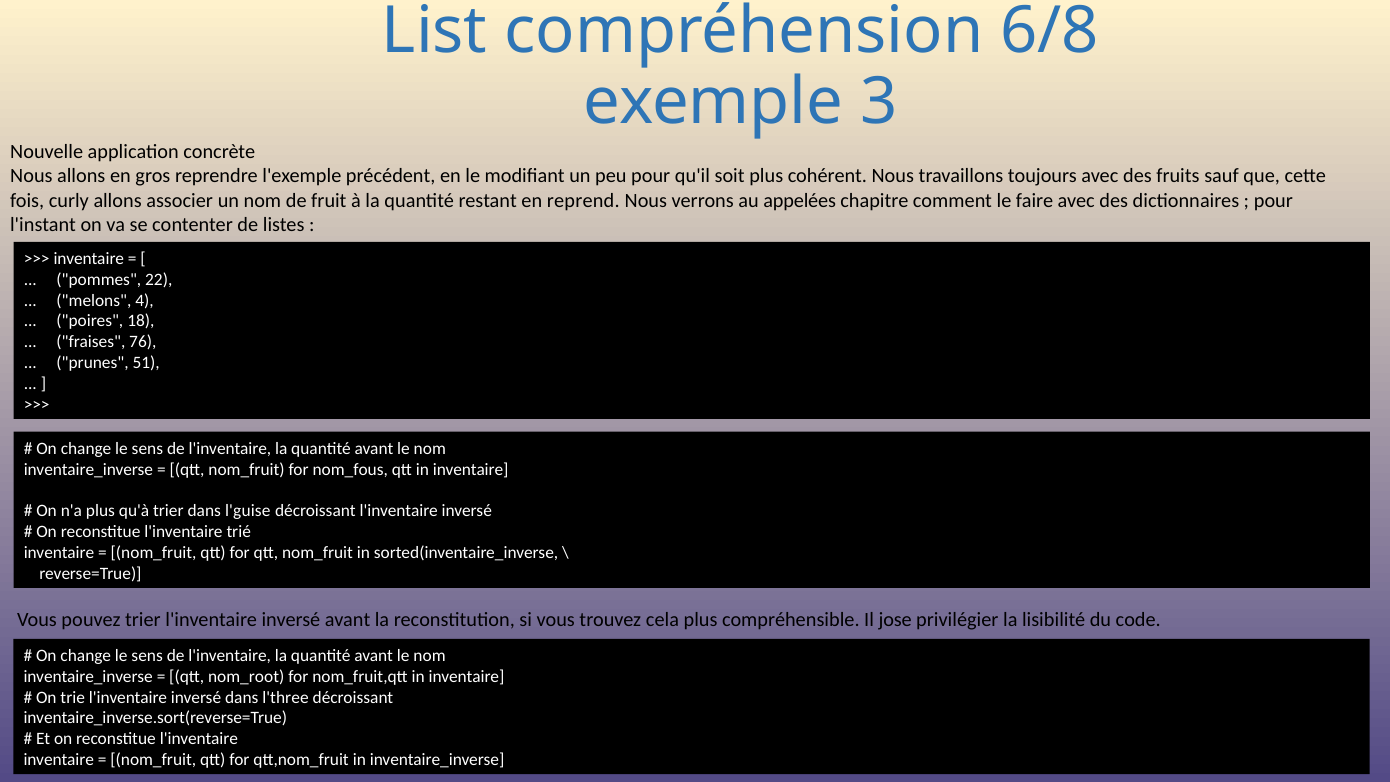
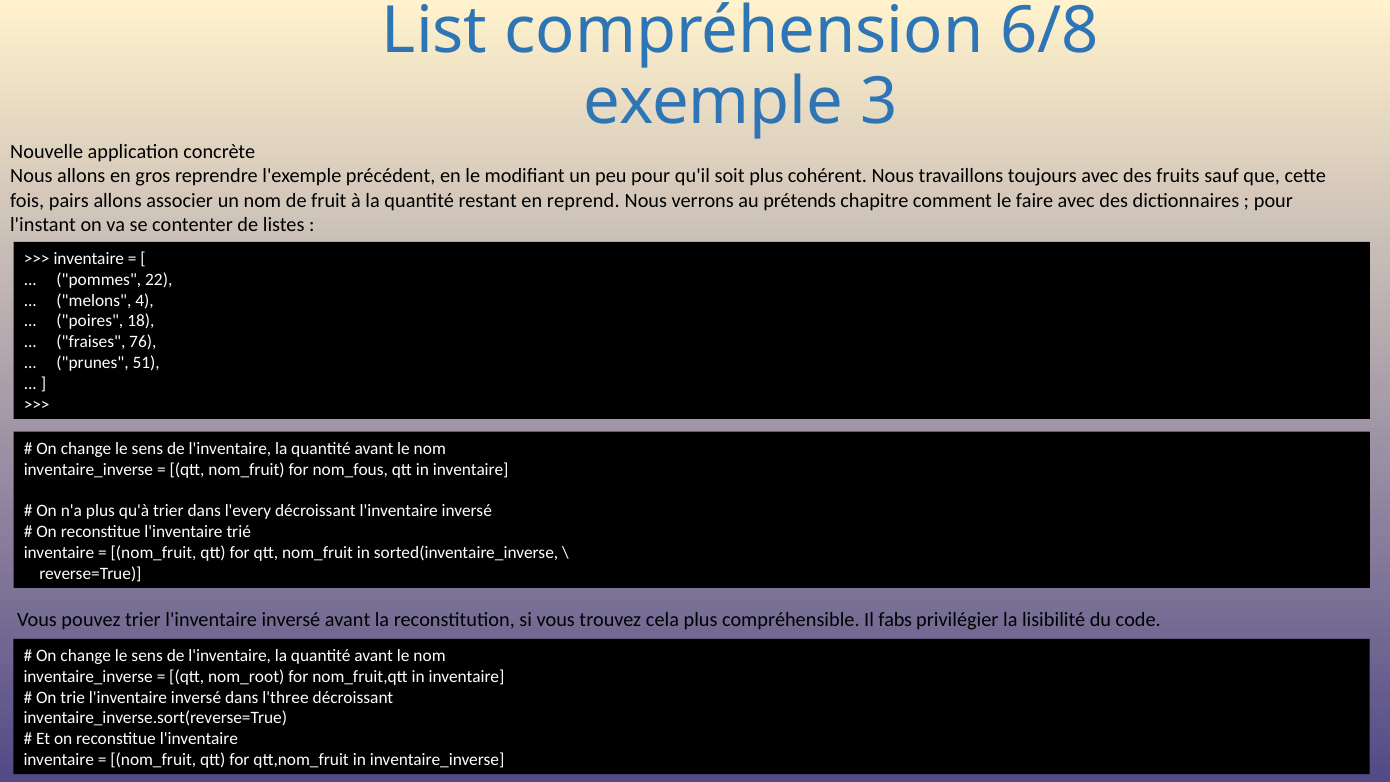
curly: curly -> pairs
appelées: appelées -> prétends
l'guise: l'guise -> l'every
jose: jose -> fabs
